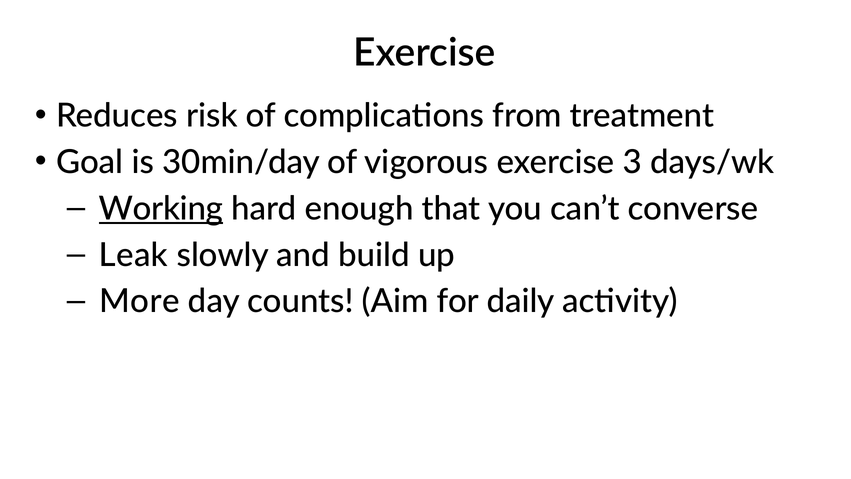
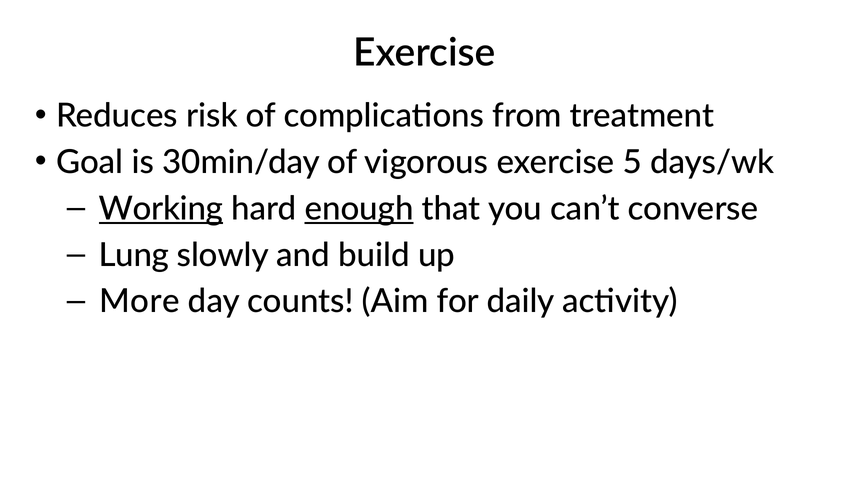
3: 3 -> 5
enough underline: none -> present
Leak: Leak -> Lung
